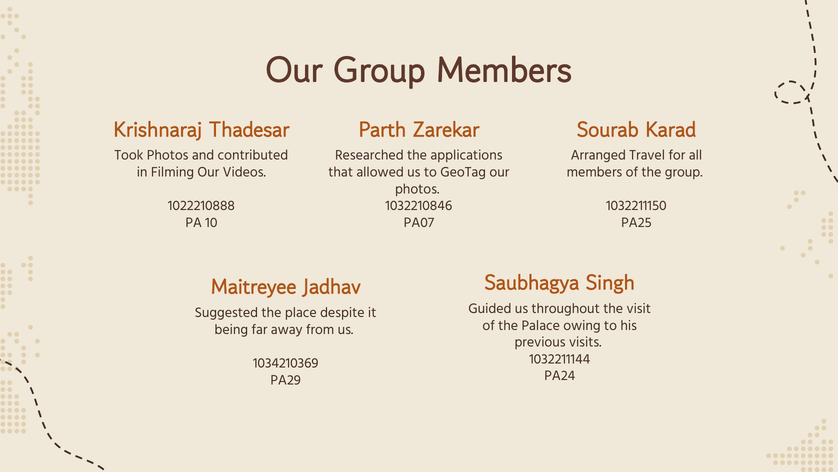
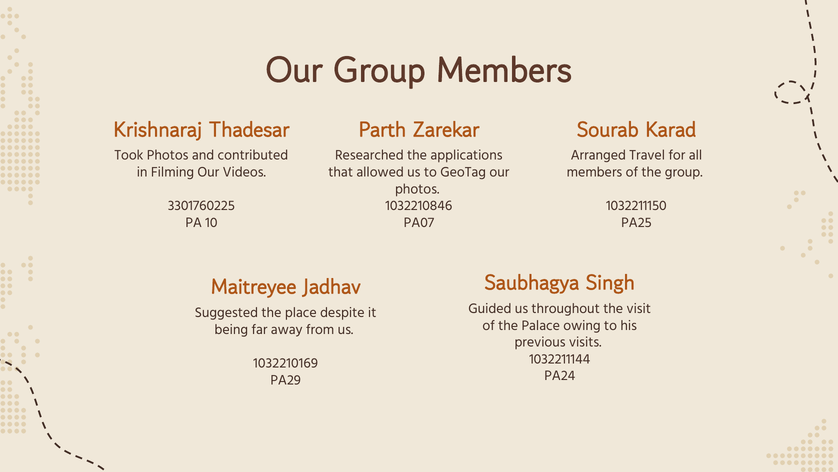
1022210888: 1022210888 -> 3301760225
1034210369: 1034210369 -> 1032210169
